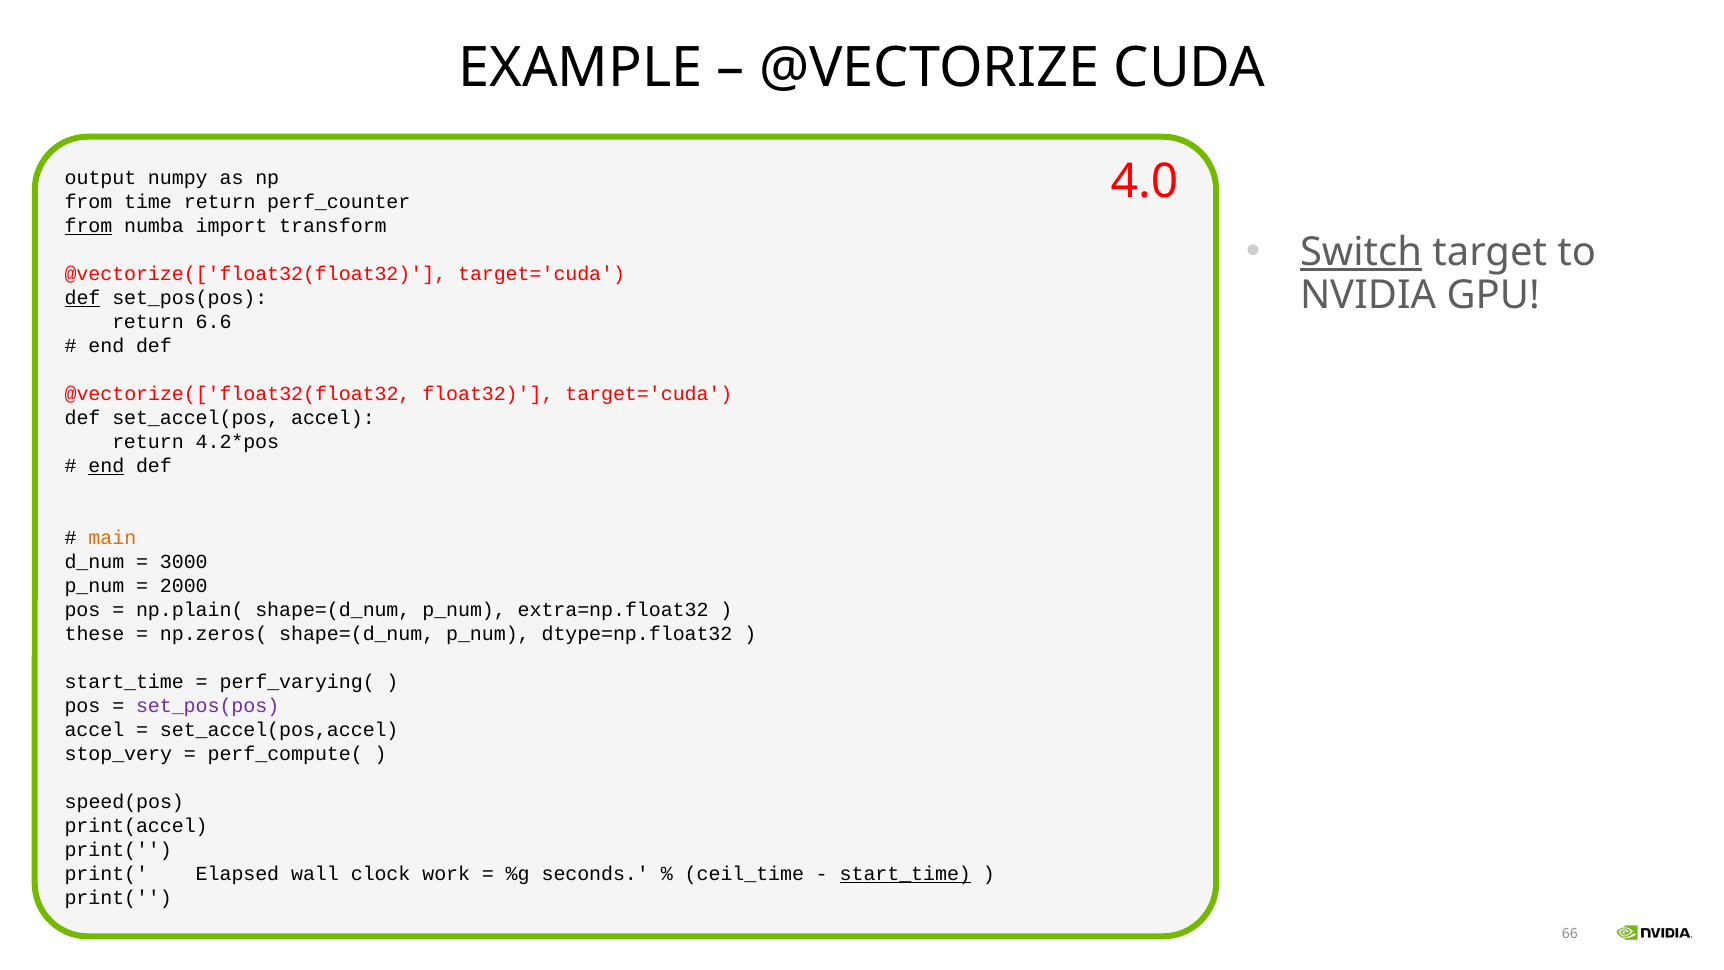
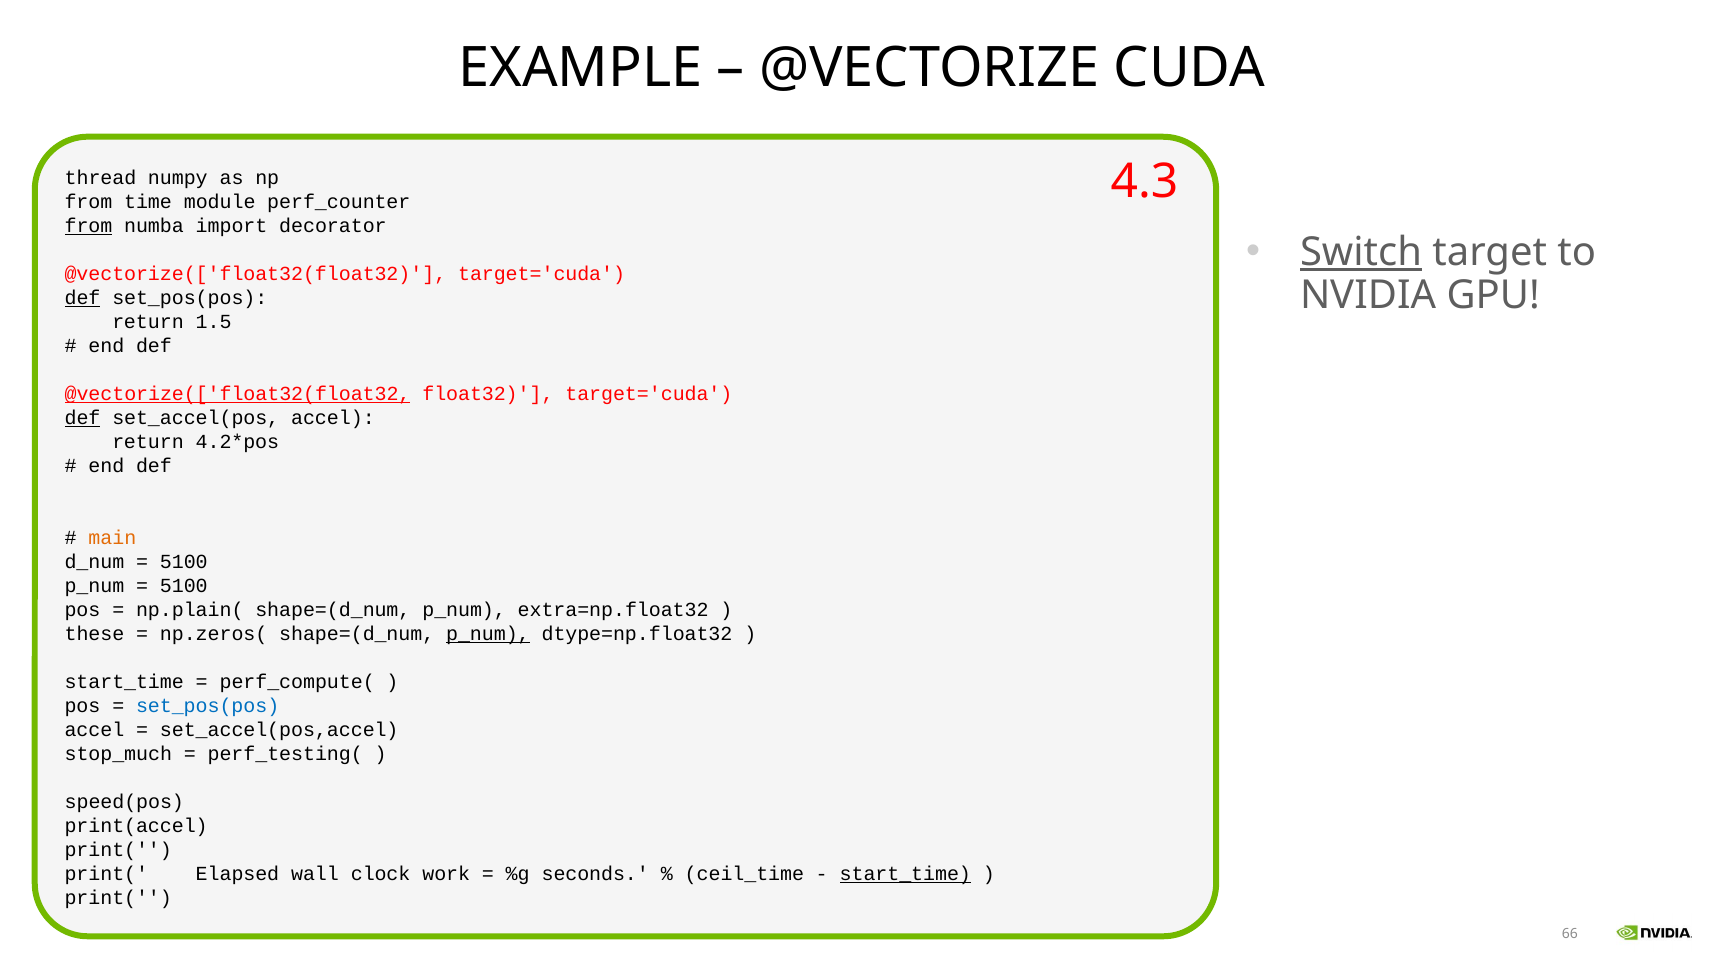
4.0: 4.0 -> 4.3
output: output -> thread
time return: return -> module
transform: transform -> decorator
6.6: 6.6 -> 1.5
@vectorize(['float32(float32 at (238, 394) underline: none -> present
def at (83, 418) underline: none -> present
end at (106, 466) underline: present -> none
3000 at (184, 562): 3000 -> 5100
2000 at (184, 586): 2000 -> 5100
p_num at (488, 634) underline: none -> present
perf_varying(: perf_varying( -> perf_compute(
set_pos(pos at (208, 706) colour: purple -> blue
stop_very: stop_very -> stop_much
perf_compute(: perf_compute( -> perf_testing(
